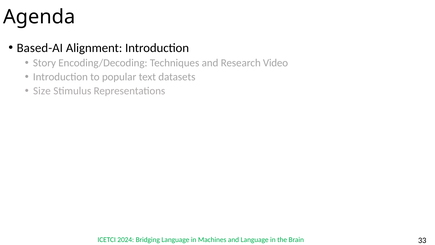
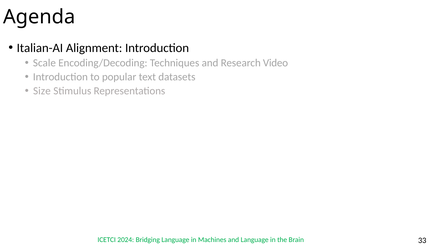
Based-AI: Based-AI -> Italian-AI
Story: Story -> Scale
